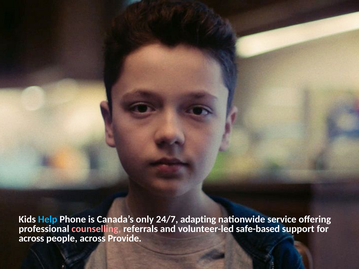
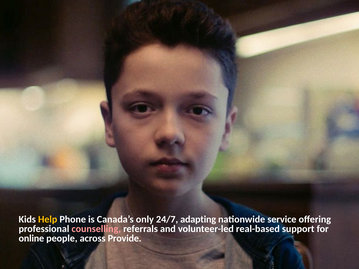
Help colour: light blue -> yellow
safe-based: safe-based -> real-based
across at (31, 239): across -> online
